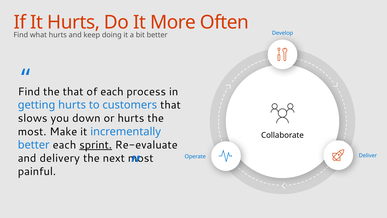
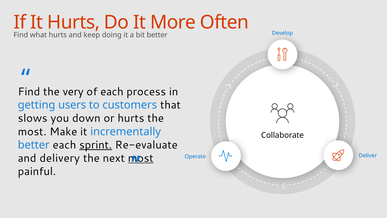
the that: that -> very
getting hurts: hurts -> users
most at (141, 158) underline: none -> present
